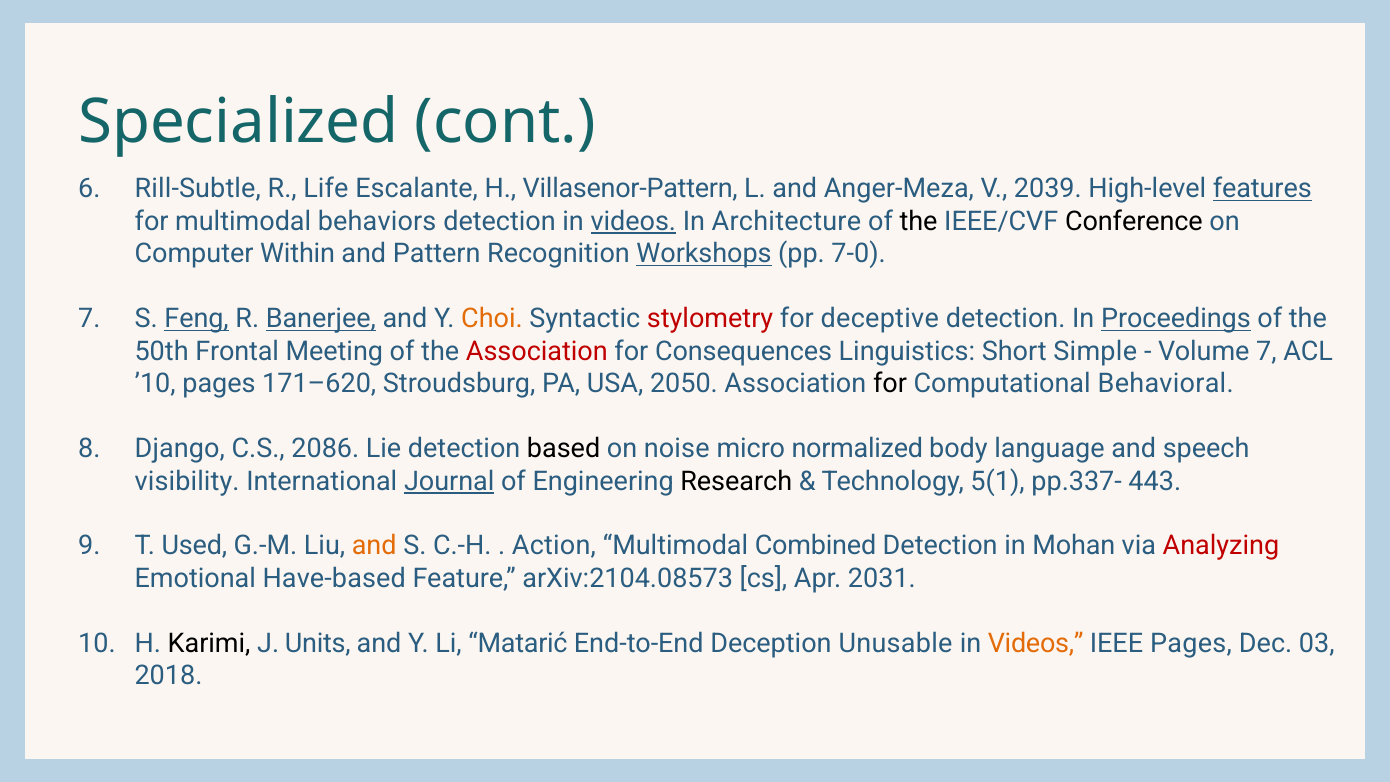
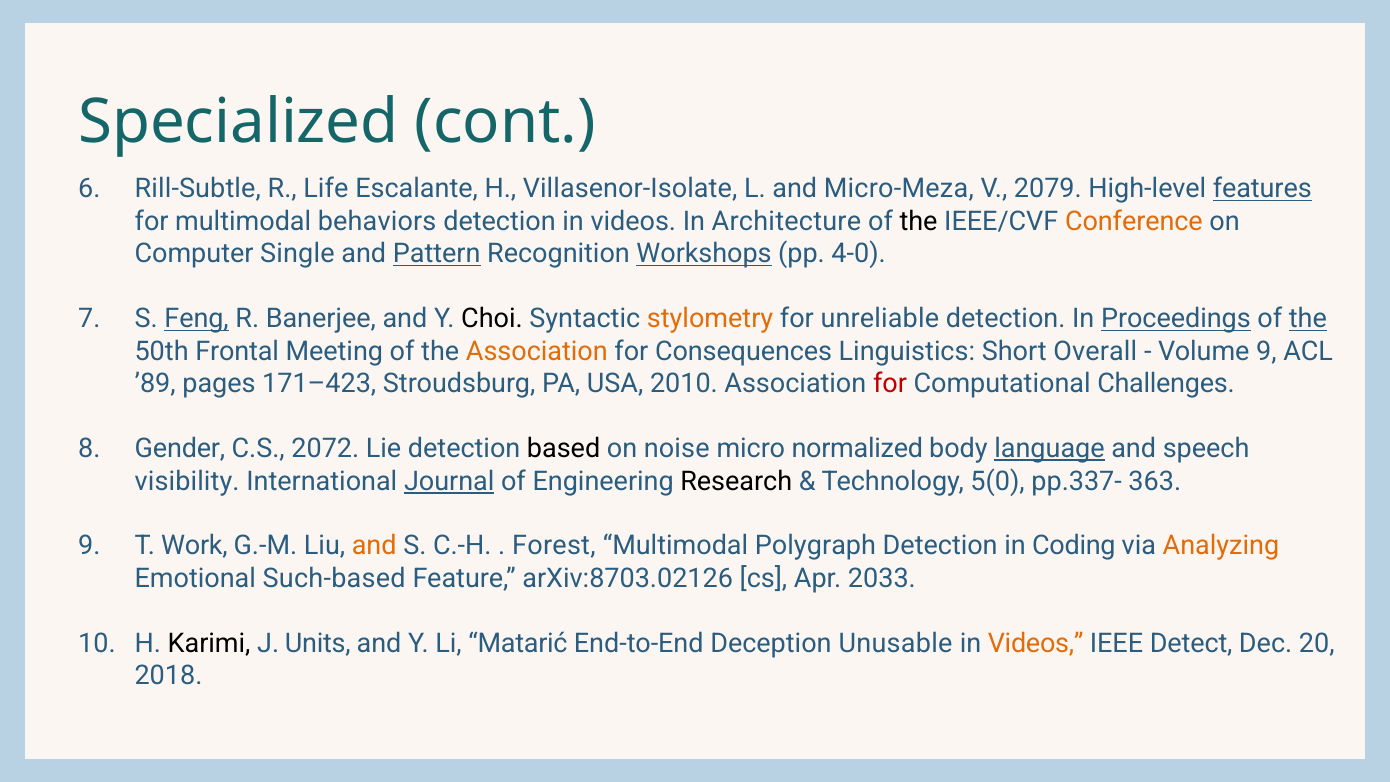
Villasenor-Pattern: Villasenor-Pattern -> Villasenor-Isolate
Anger-Meza: Anger-Meza -> Micro-Meza
2039: 2039 -> 2079
videos at (633, 221) underline: present -> none
Conference colour: black -> orange
Within: Within -> Single
Pattern underline: none -> present
7-0: 7-0 -> 4-0
Banerjee underline: present -> none
Choi colour: orange -> black
stylometry colour: red -> orange
deceptive: deceptive -> unreliable
the at (1308, 319) underline: none -> present
Association at (537, 351) colour: red -> orange
Simple: Simple -> Overall
Volume 7: 7 -> 9
’10: ’10 -> ’89
171–620: 171–620 -> 171–423
2050: 2050 -> 2010
for at (890, 384) colour: black -> red
Behavioral: Behavioral -> Challenges
Django: Django -> Gender
2086: 2086 -> 2072
language underline: none -> present
5(1: 5(1 -> 5(0
443: 443 -> 363
Used: Used -> Work
Action: Action -> Forest
Combined: Combined -> Polygraph
Mohan: Mohan -> Coding
Analyzing colour: red -> orange
Have-based: Have-based -> Such-based
arXiv:2104.08573: arXiv:2104.08573 -> arXiv:8703.02126
2031: 2031 -> 2033
IEEE Pages: Pages -> Detect
03: 03 -> 20
